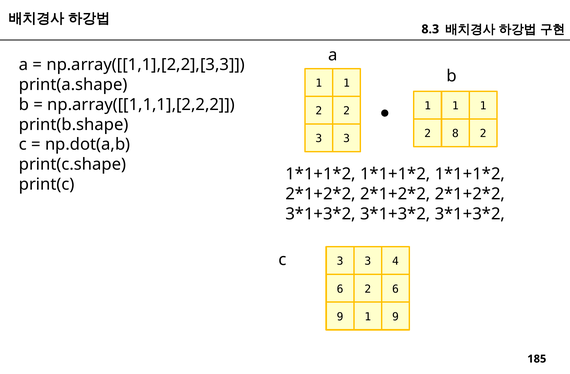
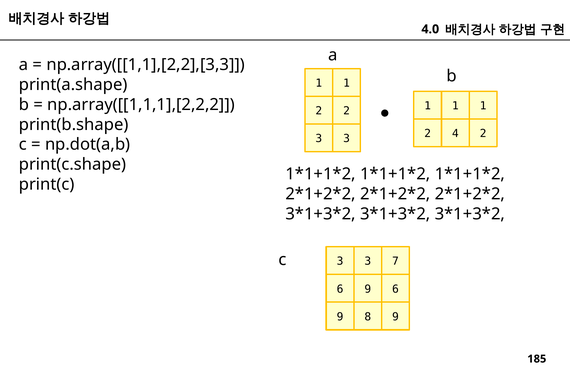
8.3: 8.3 -> 4.0
8: 8 -> 4
4: 4 -> 7
2 at (368, 289): 2 -> 9
9 1: 1 -> 8
